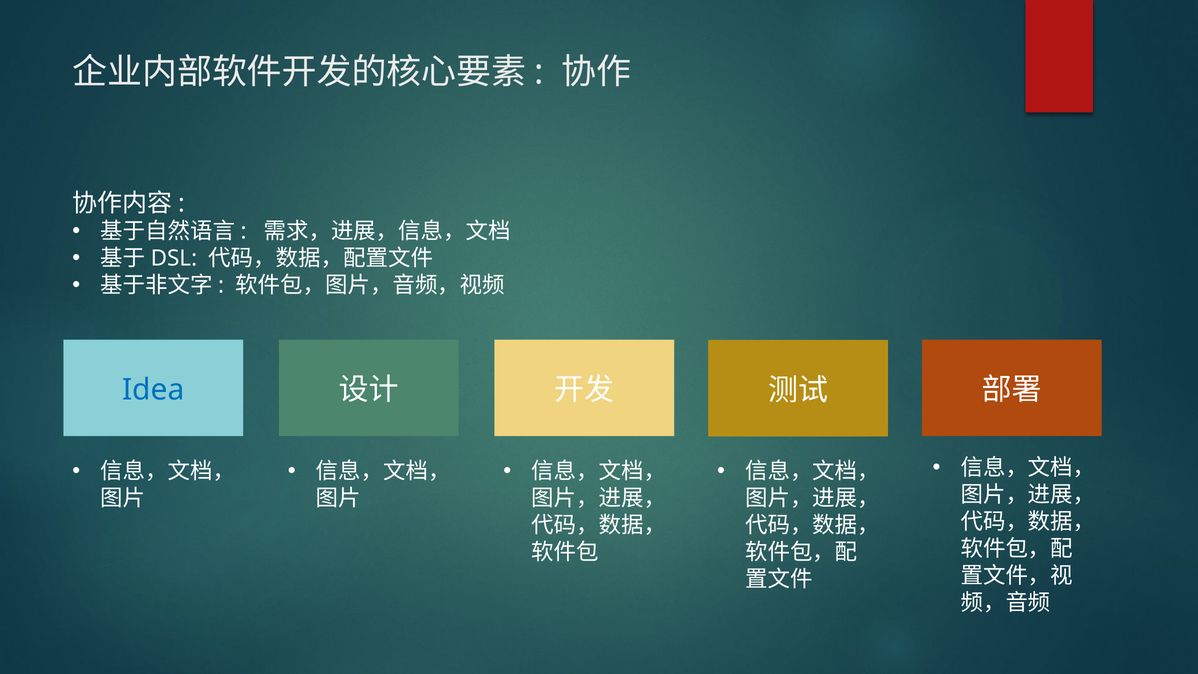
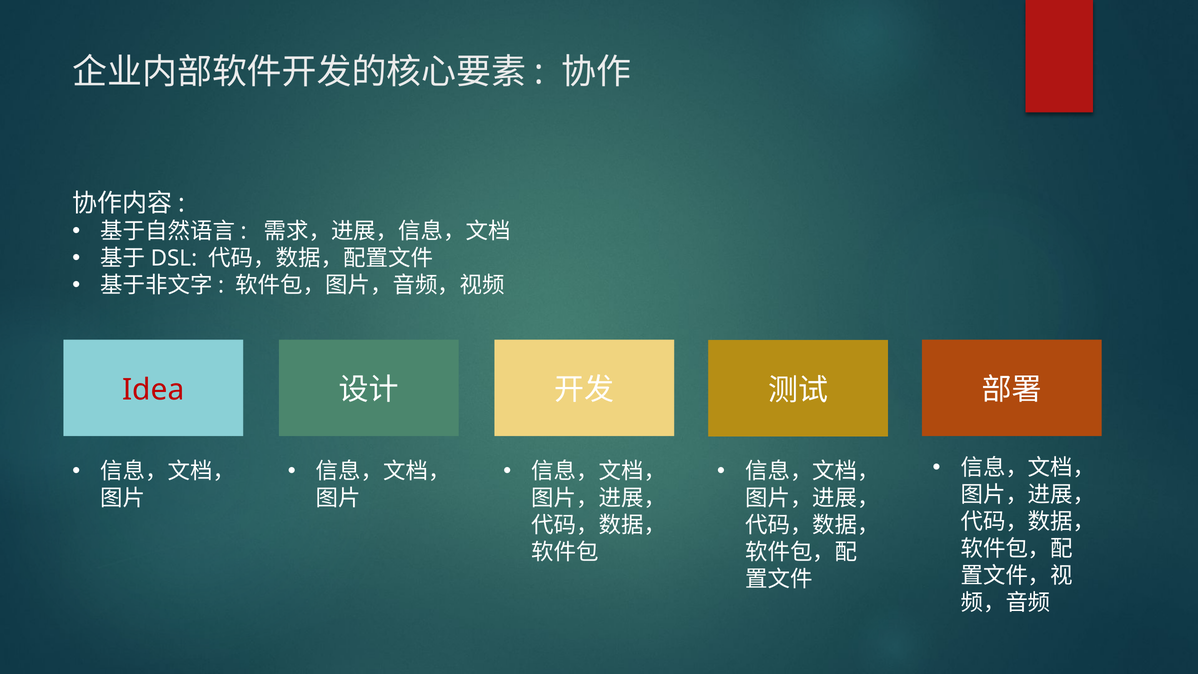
Idea colour: blue -> red
